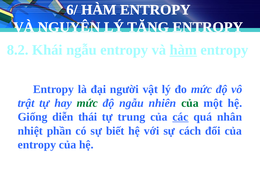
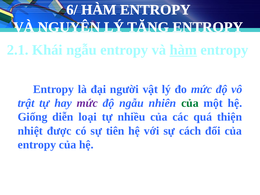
8.2: 8.2 -> 2.1
mức at (87, 103) colour: green -> purple
thái: thái -> loại
trung: trung -> nhiều
các underline: present -> none
nhân: nhân -> thiện
phần: phần -> được
biết: biết -> tiên
